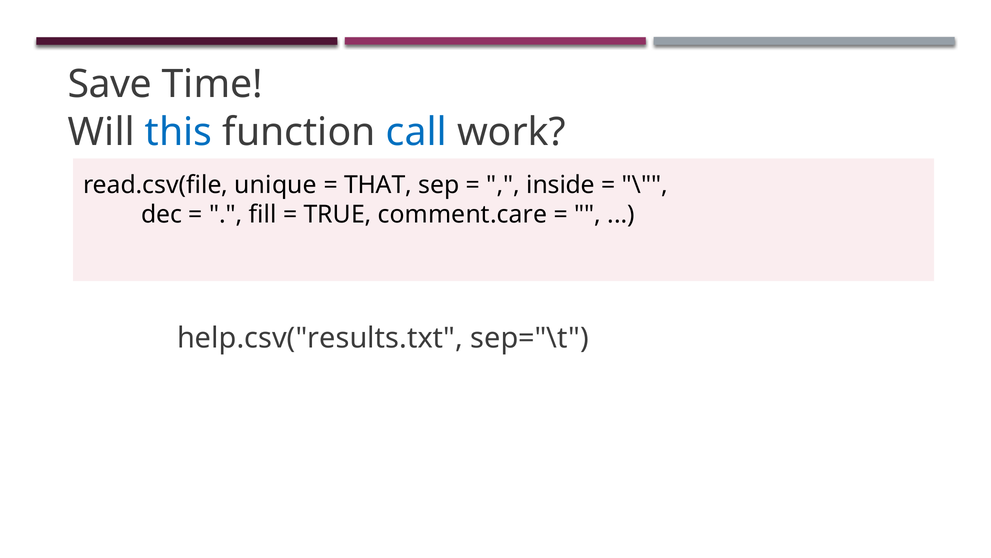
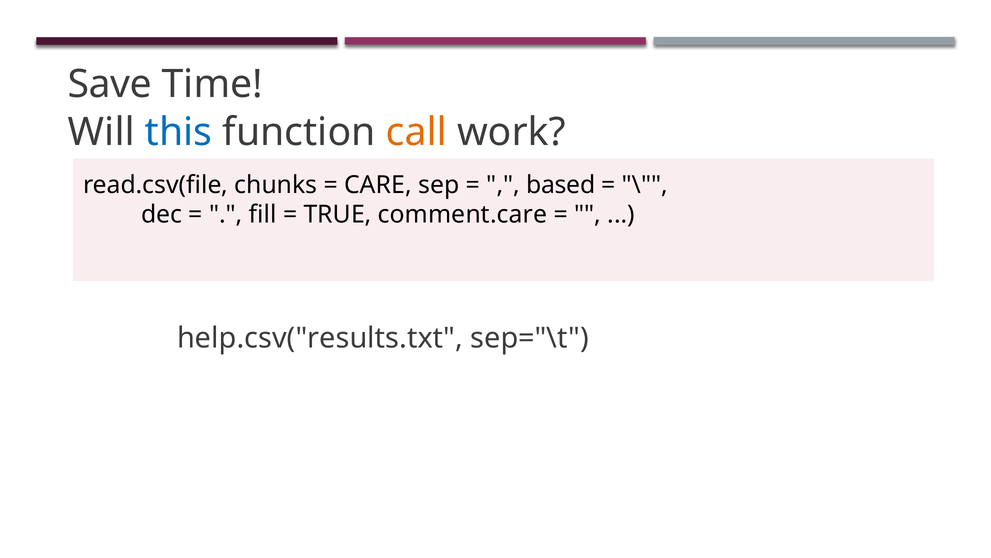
call colour: blue -> orange
unique: unique -> chunks
THAT: THAT -> CARE
inside: inside -> based
